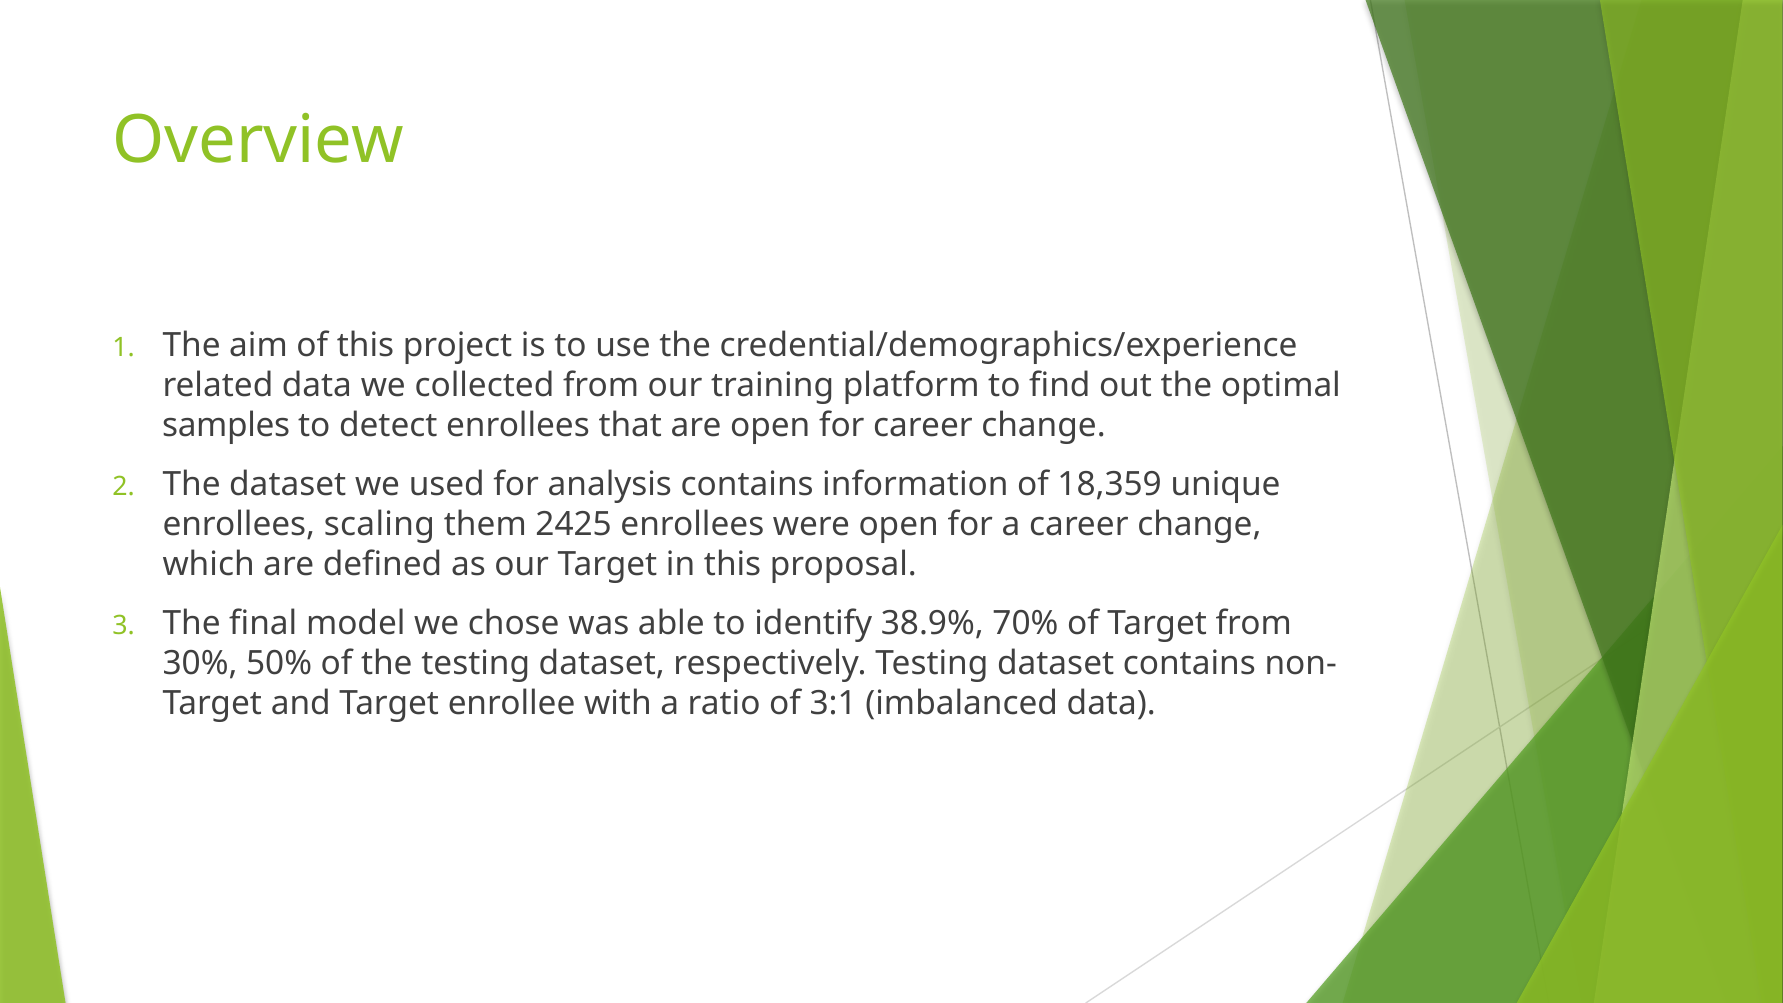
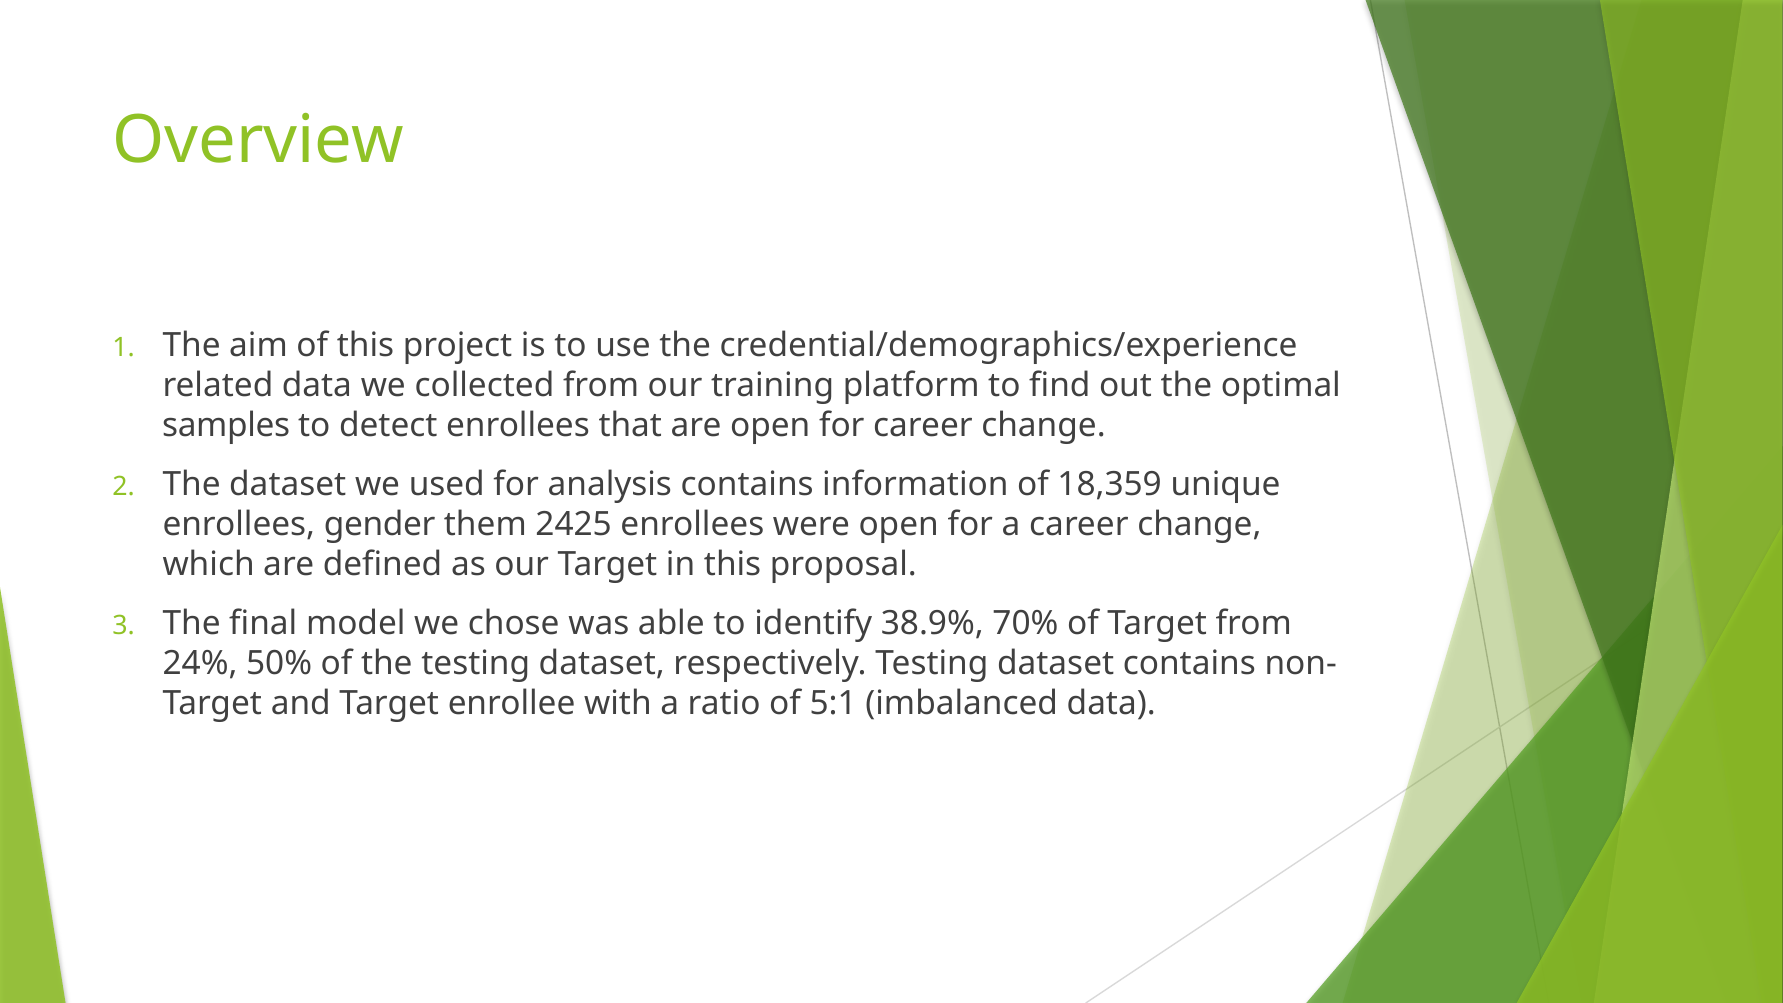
scaling: scaling -> gender
30%: 30% -> 24%
3:1: 3:1 -> 5:1
